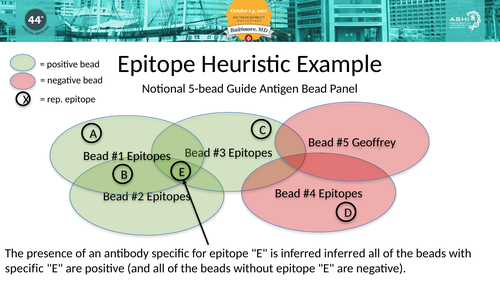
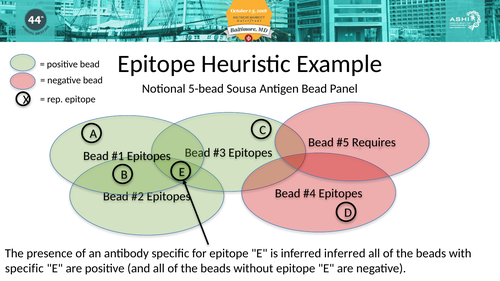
Guide: Guide -> Sousa
Geoffrey: Geoffrey -> Requires
